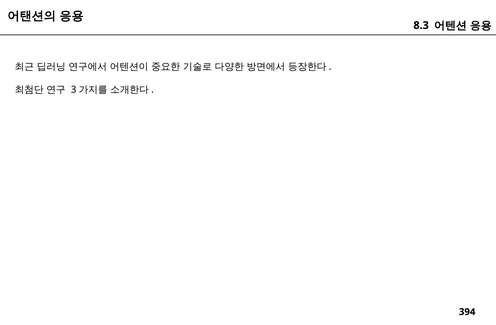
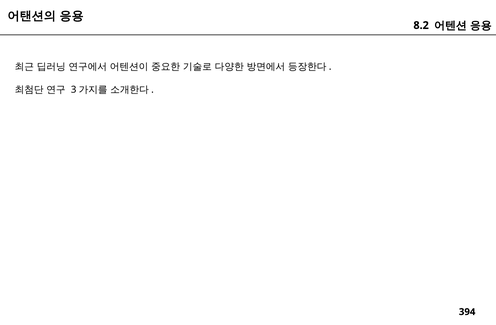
8.3: 8.3 -> 8.2
